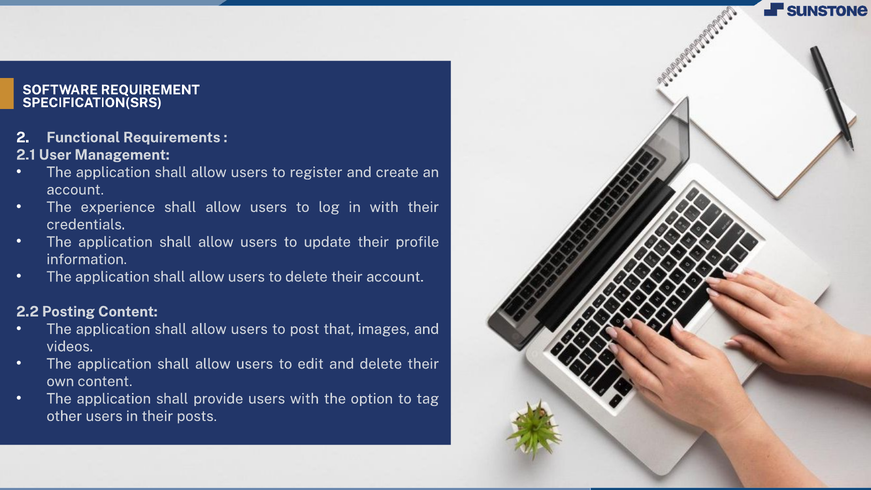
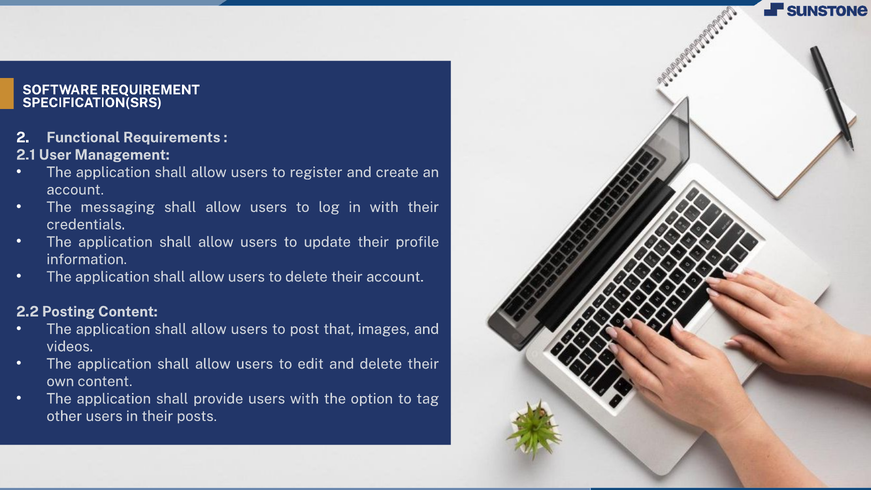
experience: experience -> messaging
